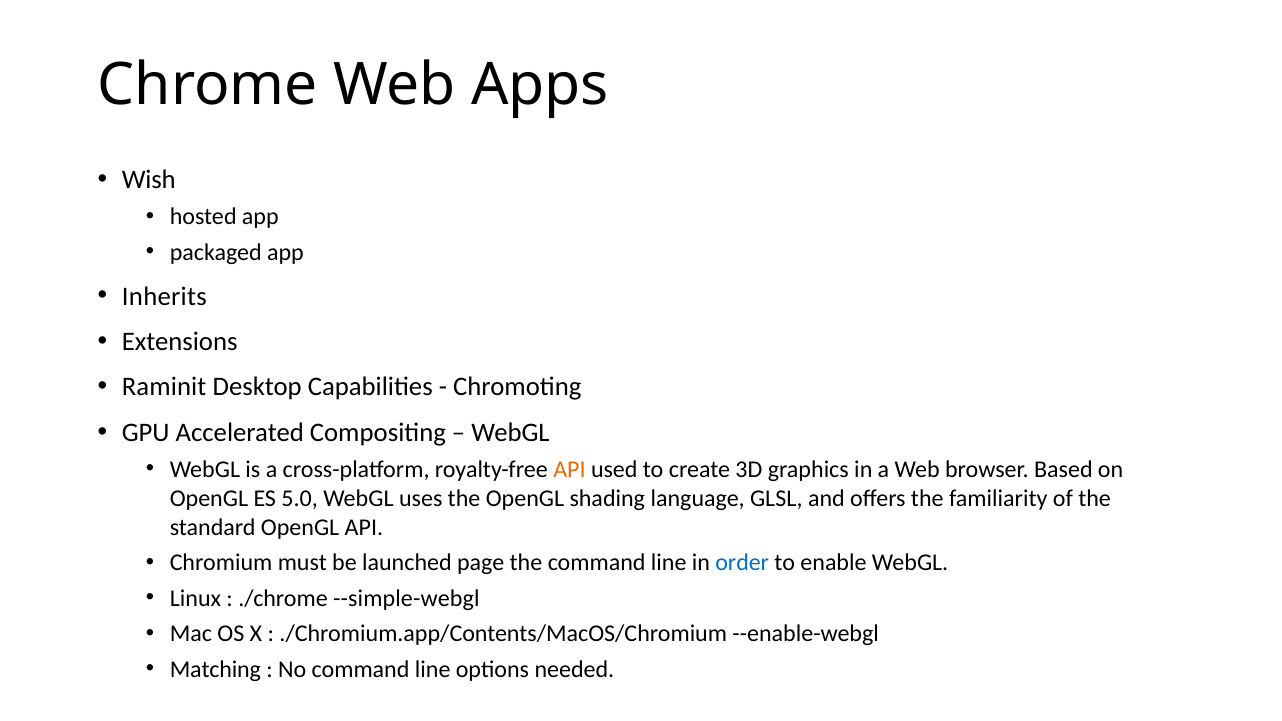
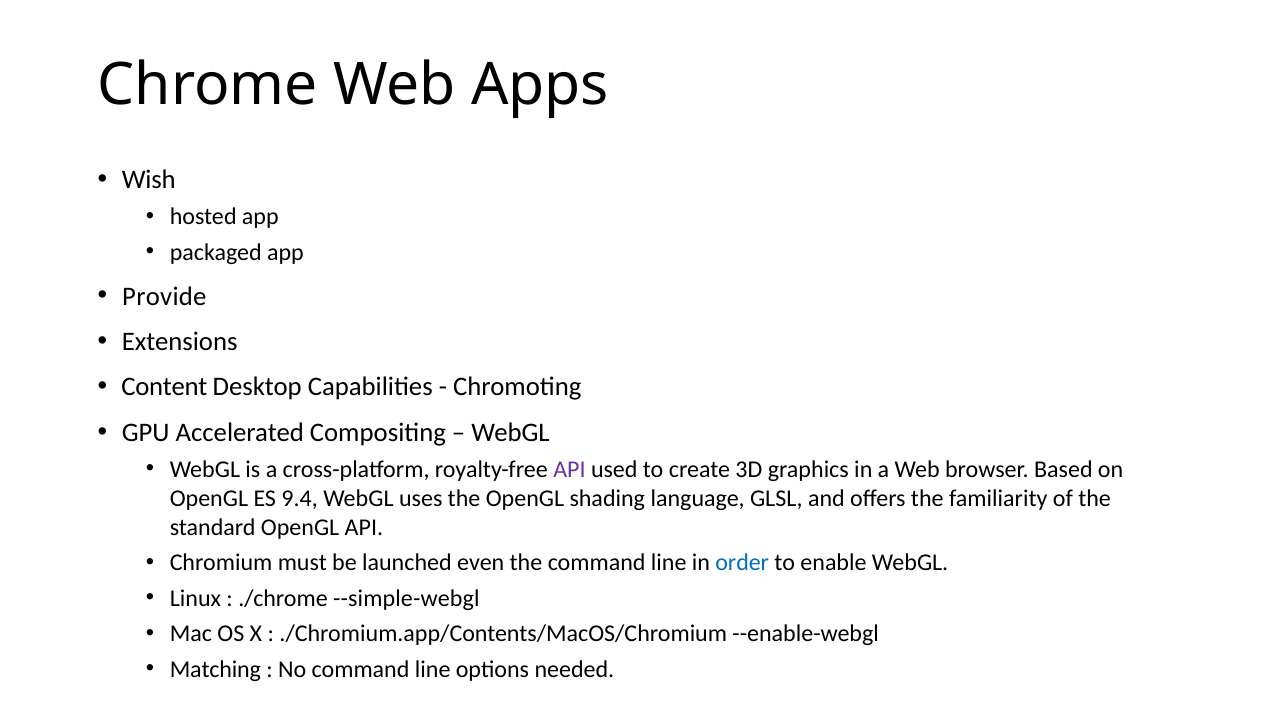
Inherits: Inherits -> Provide
Raminit: Raminit -> Content
API at (569, 470) colour: orange -> purple
5.0: 5.0 -> 9.4
page: page -> even
